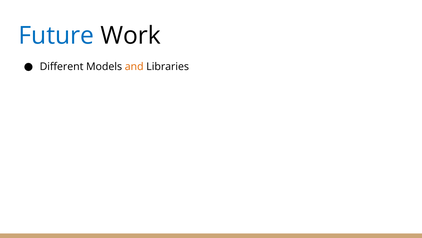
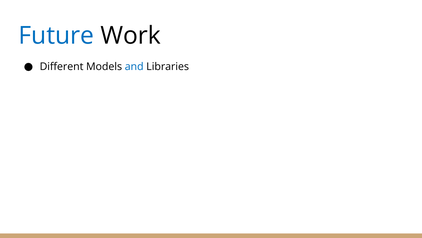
and colour: orange -> blue
